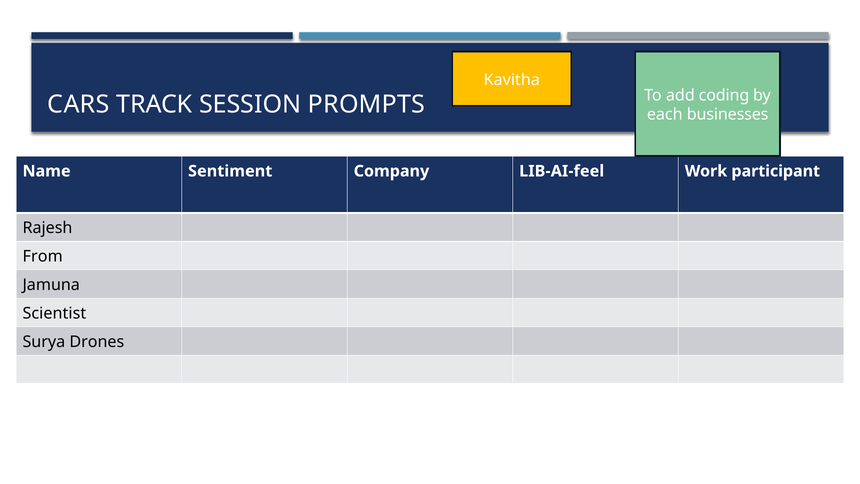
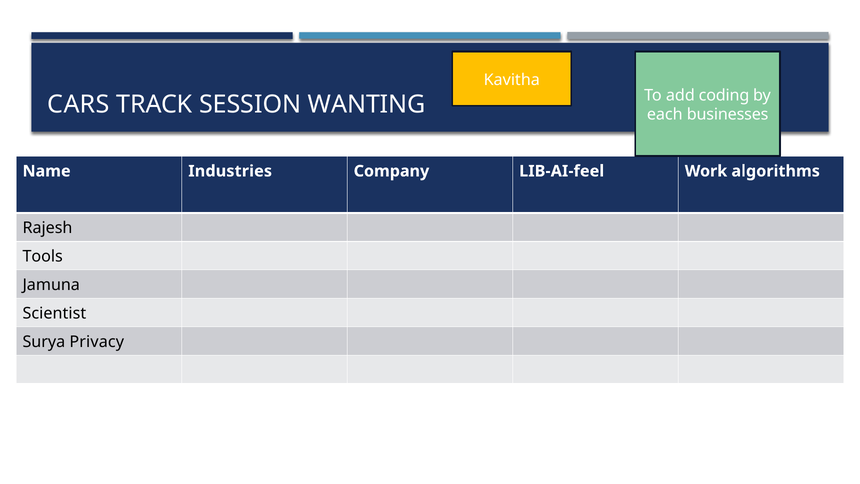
PROMPTS: PROMPTS -> WANTING
Sentiment: Sentiment -> Industries
participant: participant -> algorithms
From: From -> Tools
Drones: Drones -> Privacy
